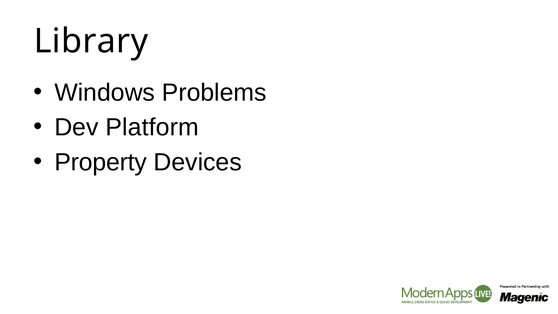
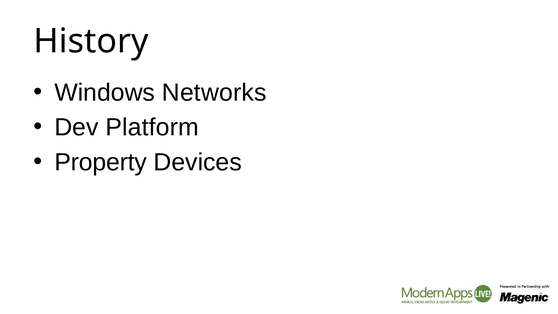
Library: Library -> History
Problems: Problems -> Networks
